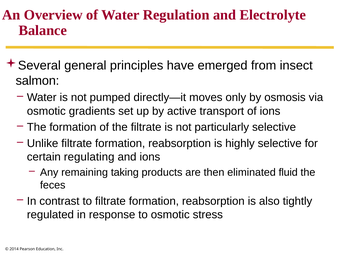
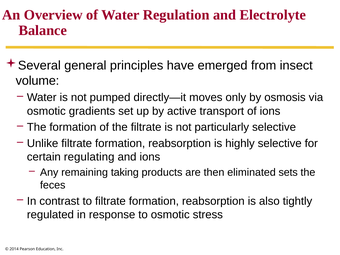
salmon: salmon -> volume
fluid: fluid -> sets
